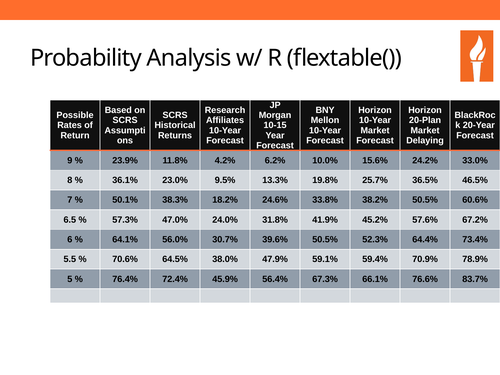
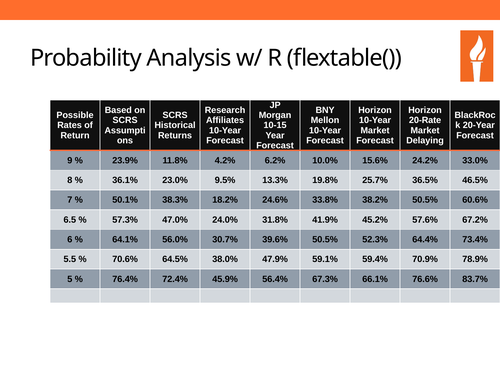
20-Plan: 20-Plan -> 20-Rate
